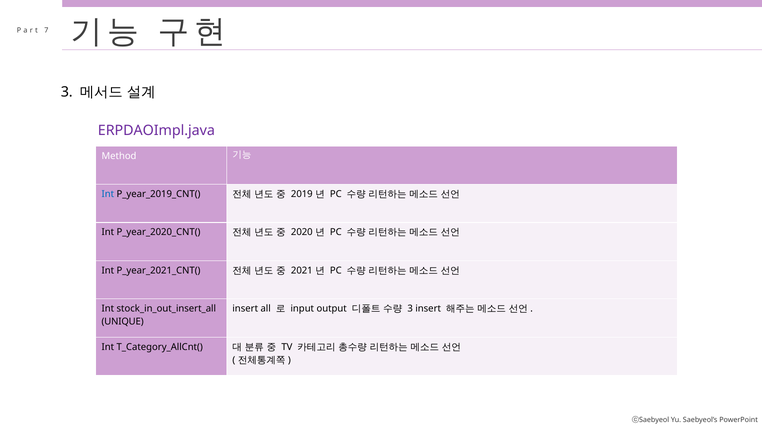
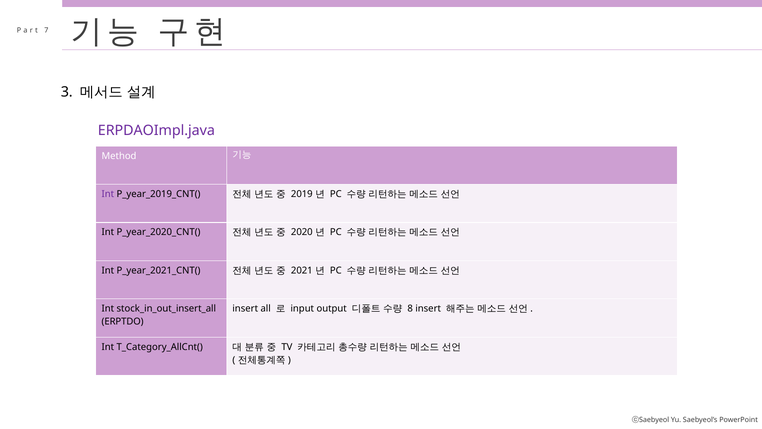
Int at (108, 194) colour: blue -> purple
3 at (410, 309): 3 -> 8
UNIQUE: UNIQUE -> ERPTDO
